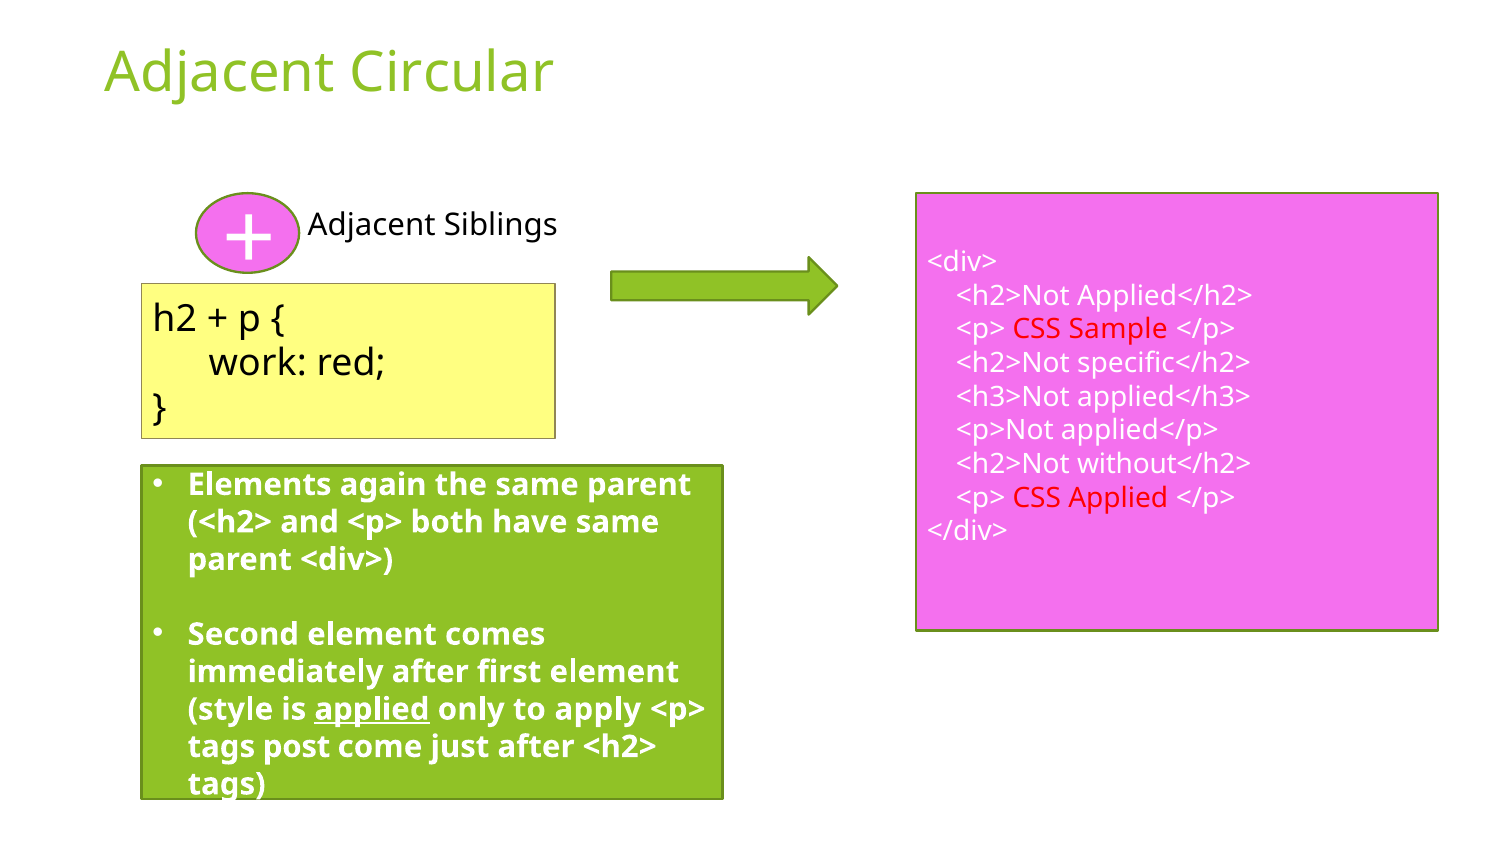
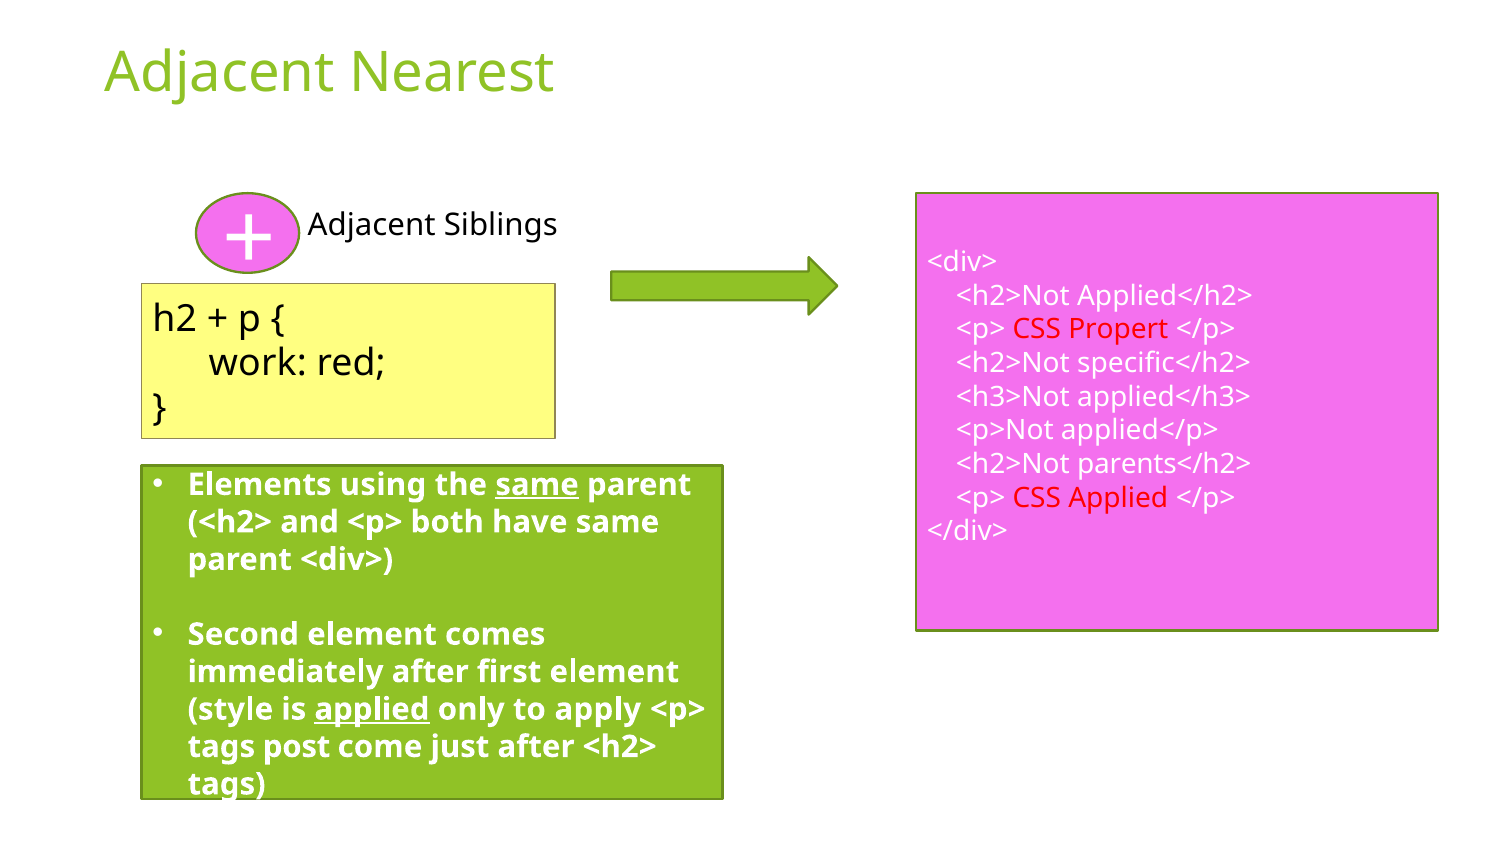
Circular: Circular -> Nearest
Sample: Sample -> Propert
without</h2>: without</h2> -> parents</h2>
again: again -> using
same at (537, 485) underline: none -> present
